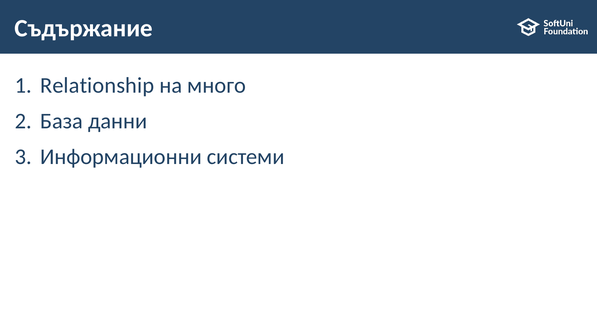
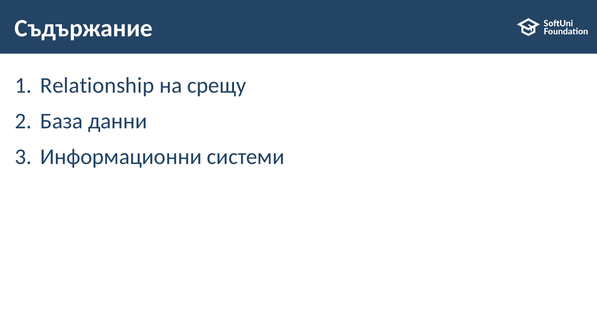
много: много -> срещу
